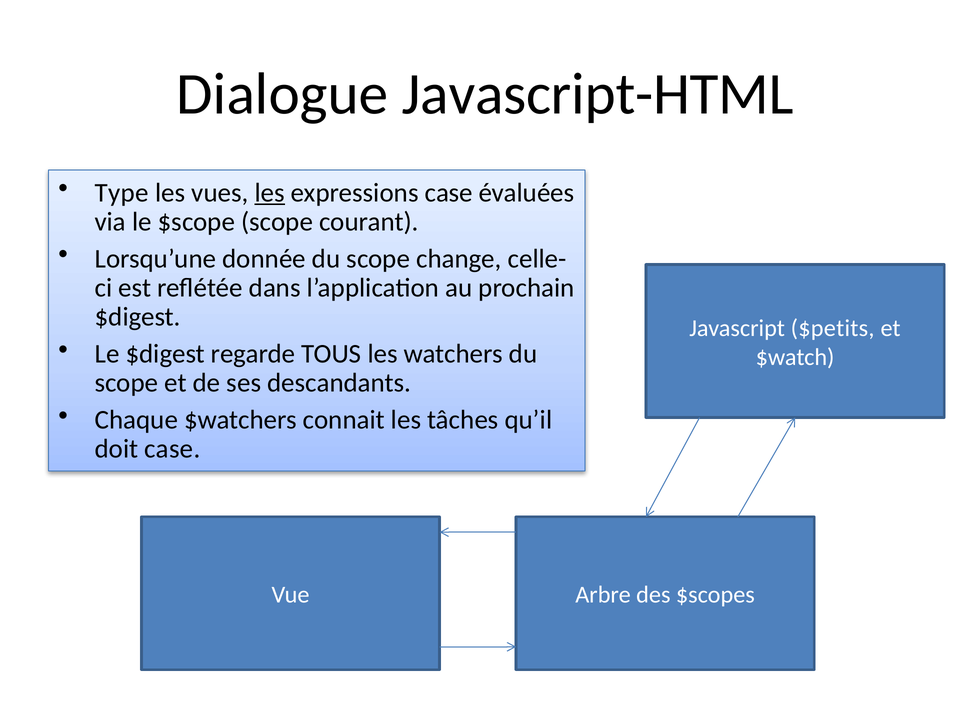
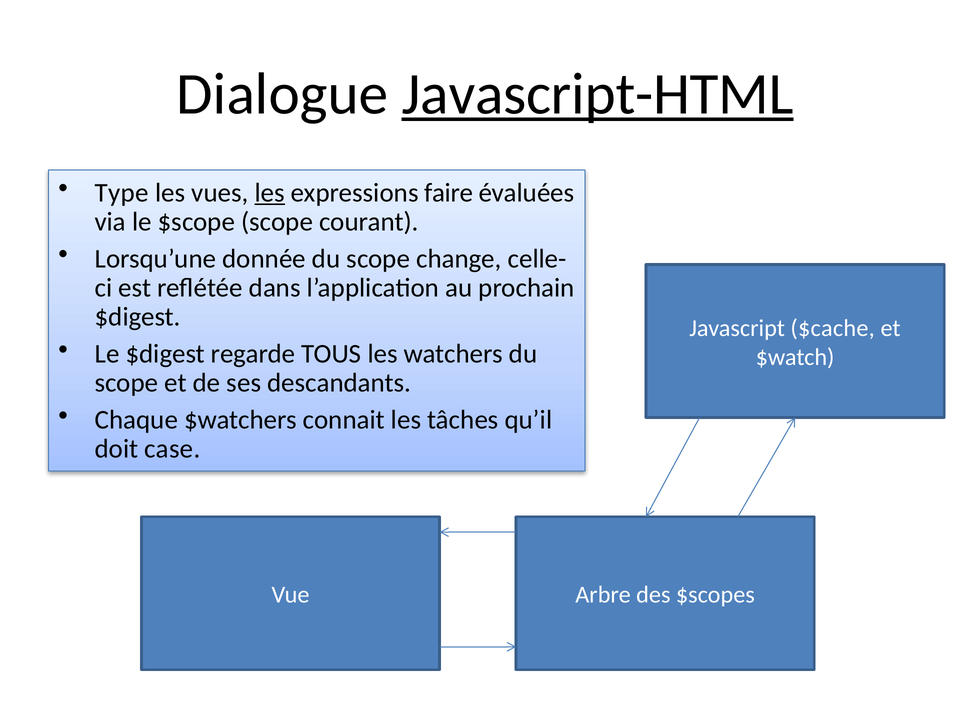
Javascript-HTML underline: none -> present
expressions case: case -> faire
$petits: $petits -> $cache
